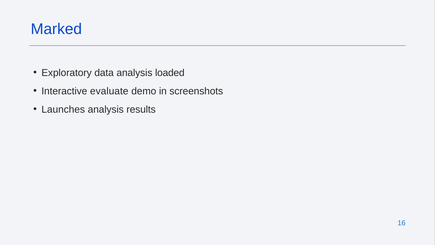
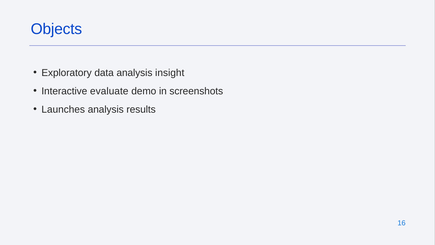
Marked: Marked -> Objects
loaded: loaded -> insight
